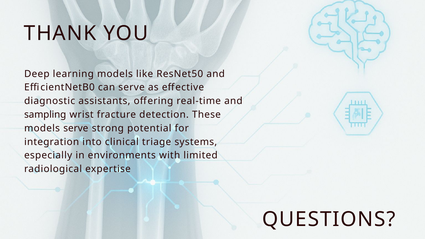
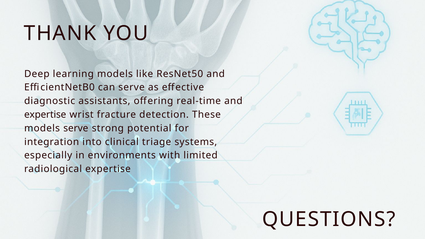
sampling at (45, 115): sampling -> expertise
